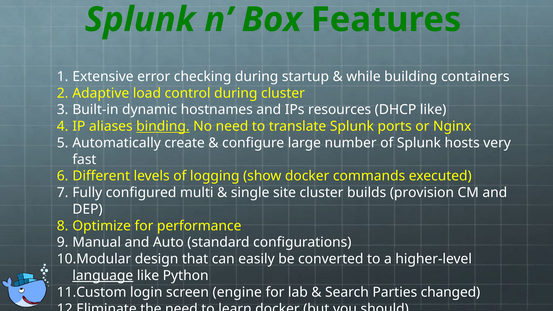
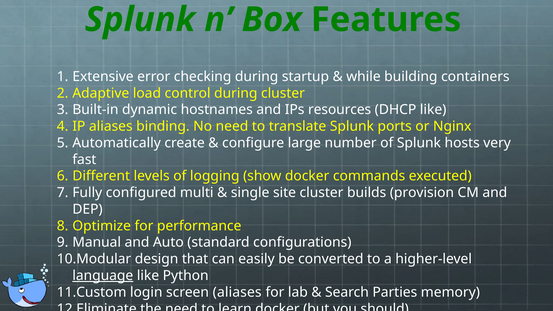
binding underline: present -> none
screen engine: engine -> aliases
changed: changed -> memory
